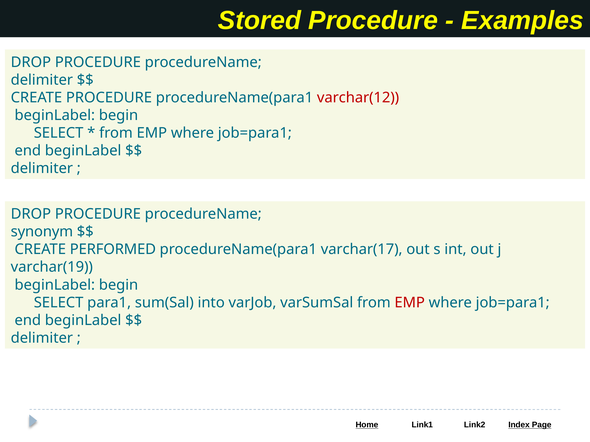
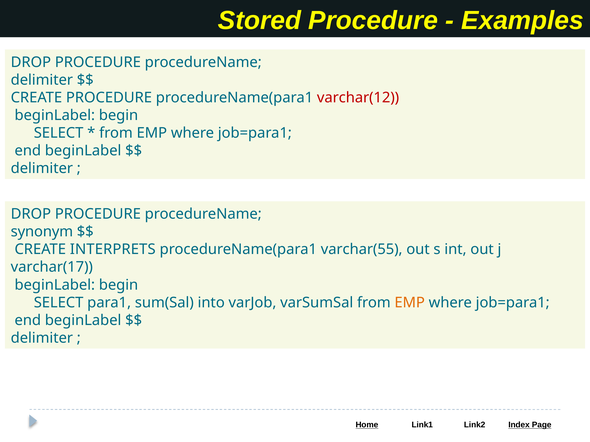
PERFORMED: PERFORMED -> INTERPRETS
varchar(17: varchar(17 -> varchar(55
varchar(19: varchar(19 -> varchar(17
EMP at (410, 303) colour: red -> orange
